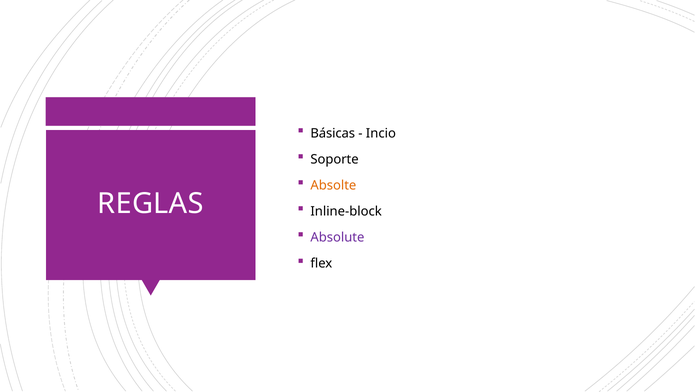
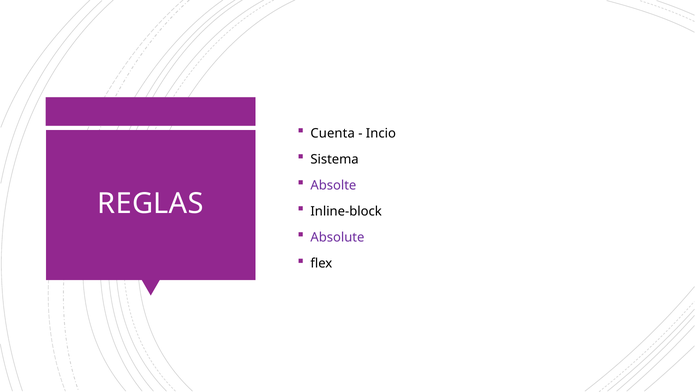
Básicas: Básicas -> Cuenta
Soporte: Soporte -> Sistema
Absolte colour: orange -> purple
